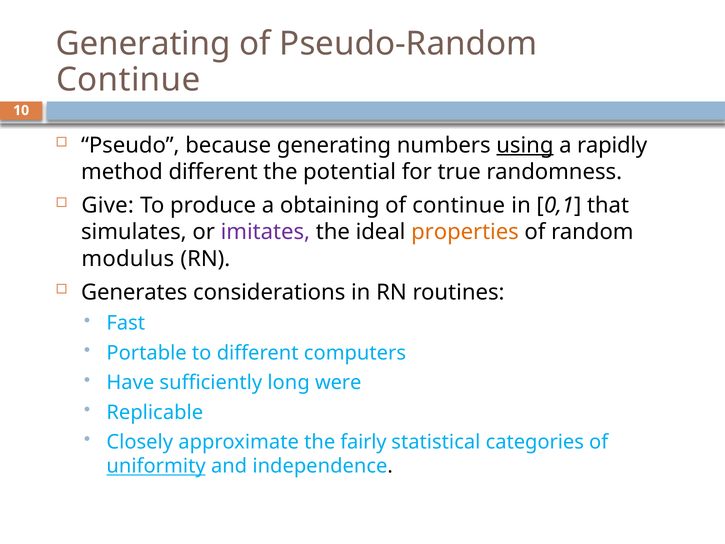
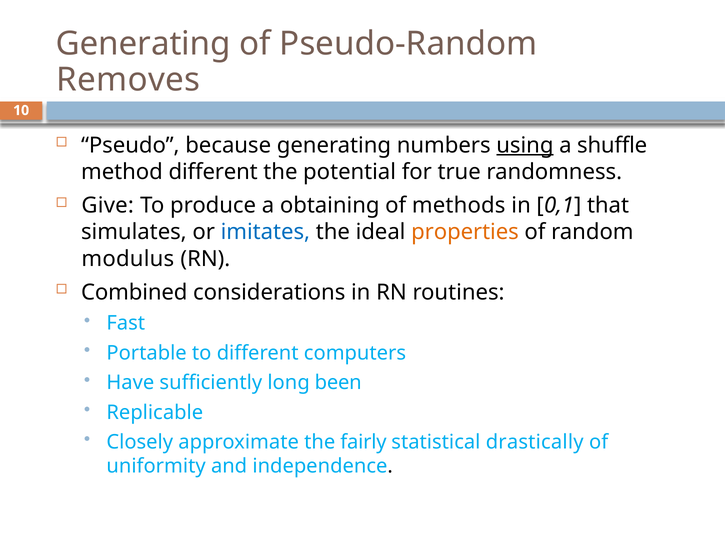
Continue at (128, 80): Continue -> Removes
rapidly: rapidly -> shuffle
of continue: continue -> methods
imitates colour: purple -> blue
Generates: Generates -> Combined
were: were -> been
categories: categories -> drastically
uniformity underline: present -> none
